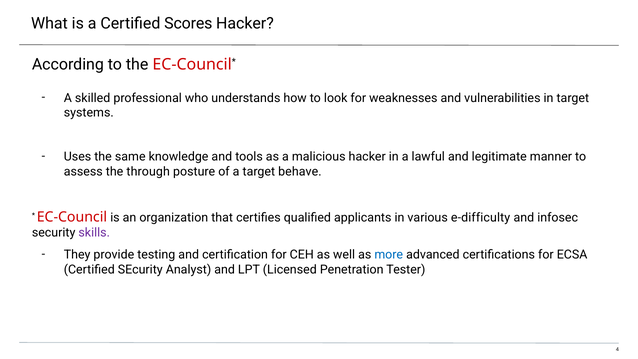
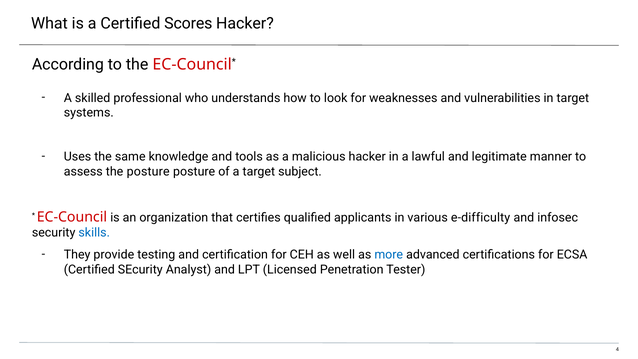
the through: through -> posture
behave: behave -> subject
skills colour: purple -> blue
